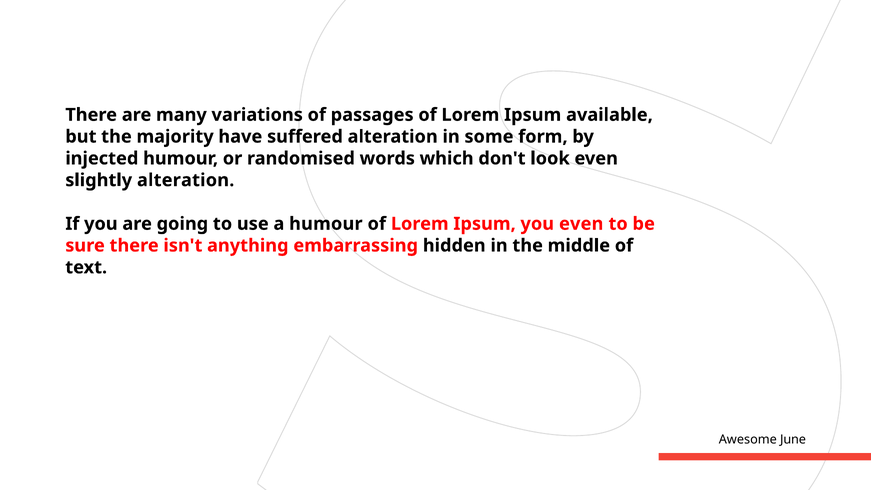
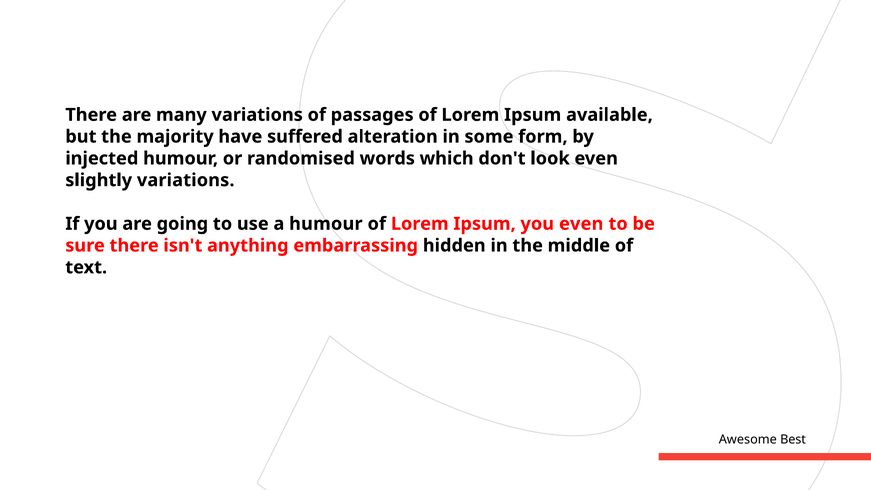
slightly alteration: alteration -> variations
June: June -> Best
